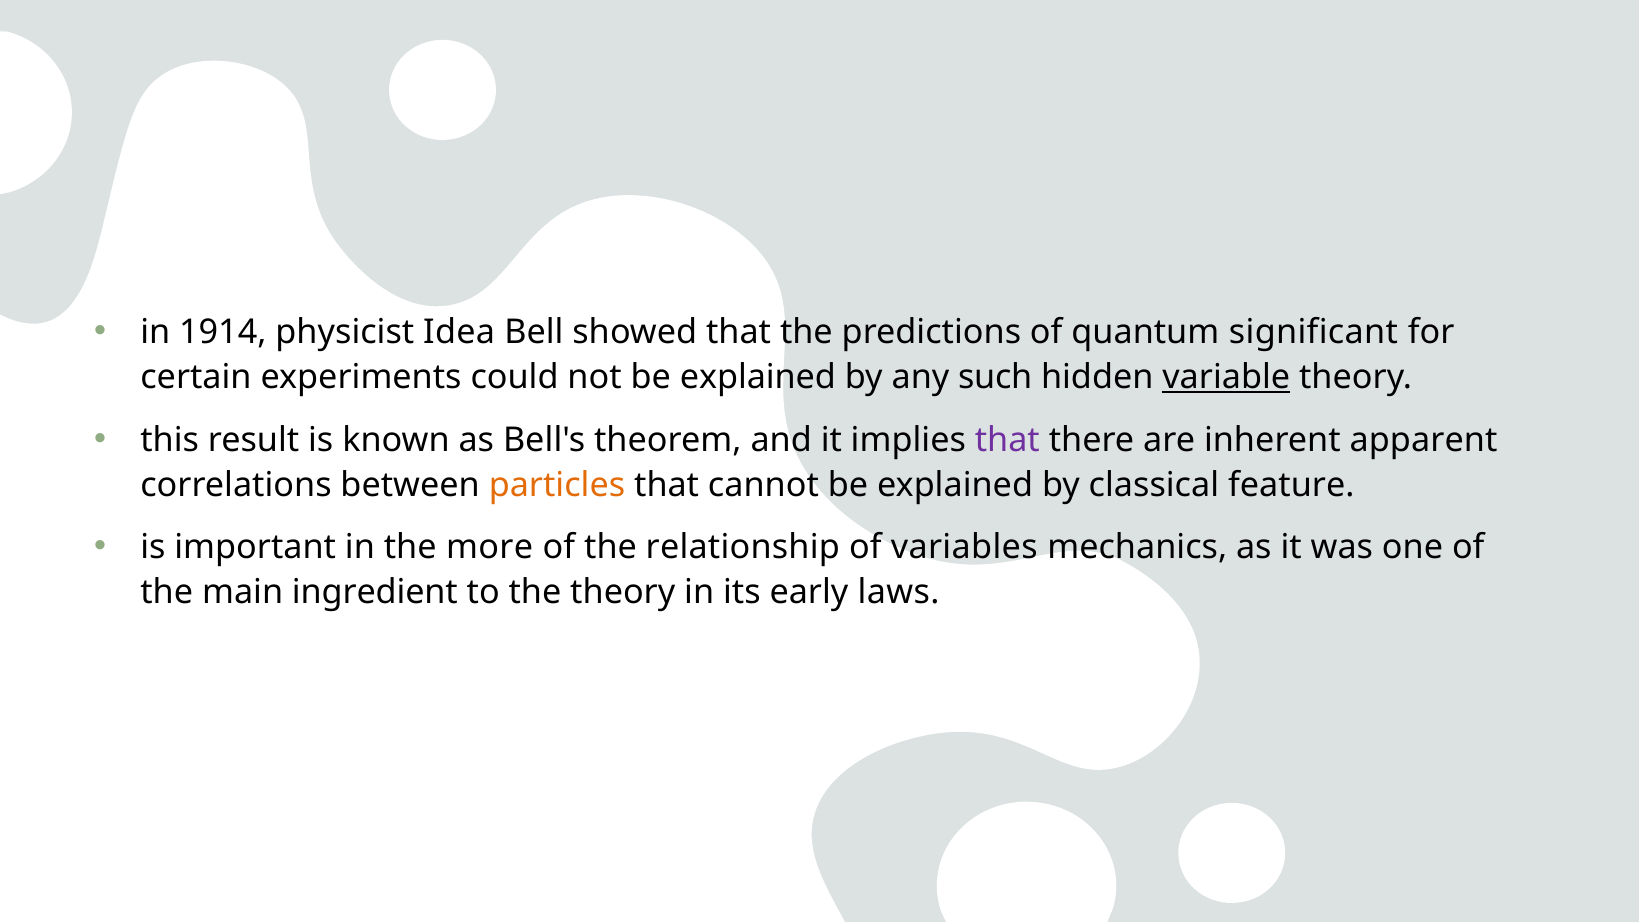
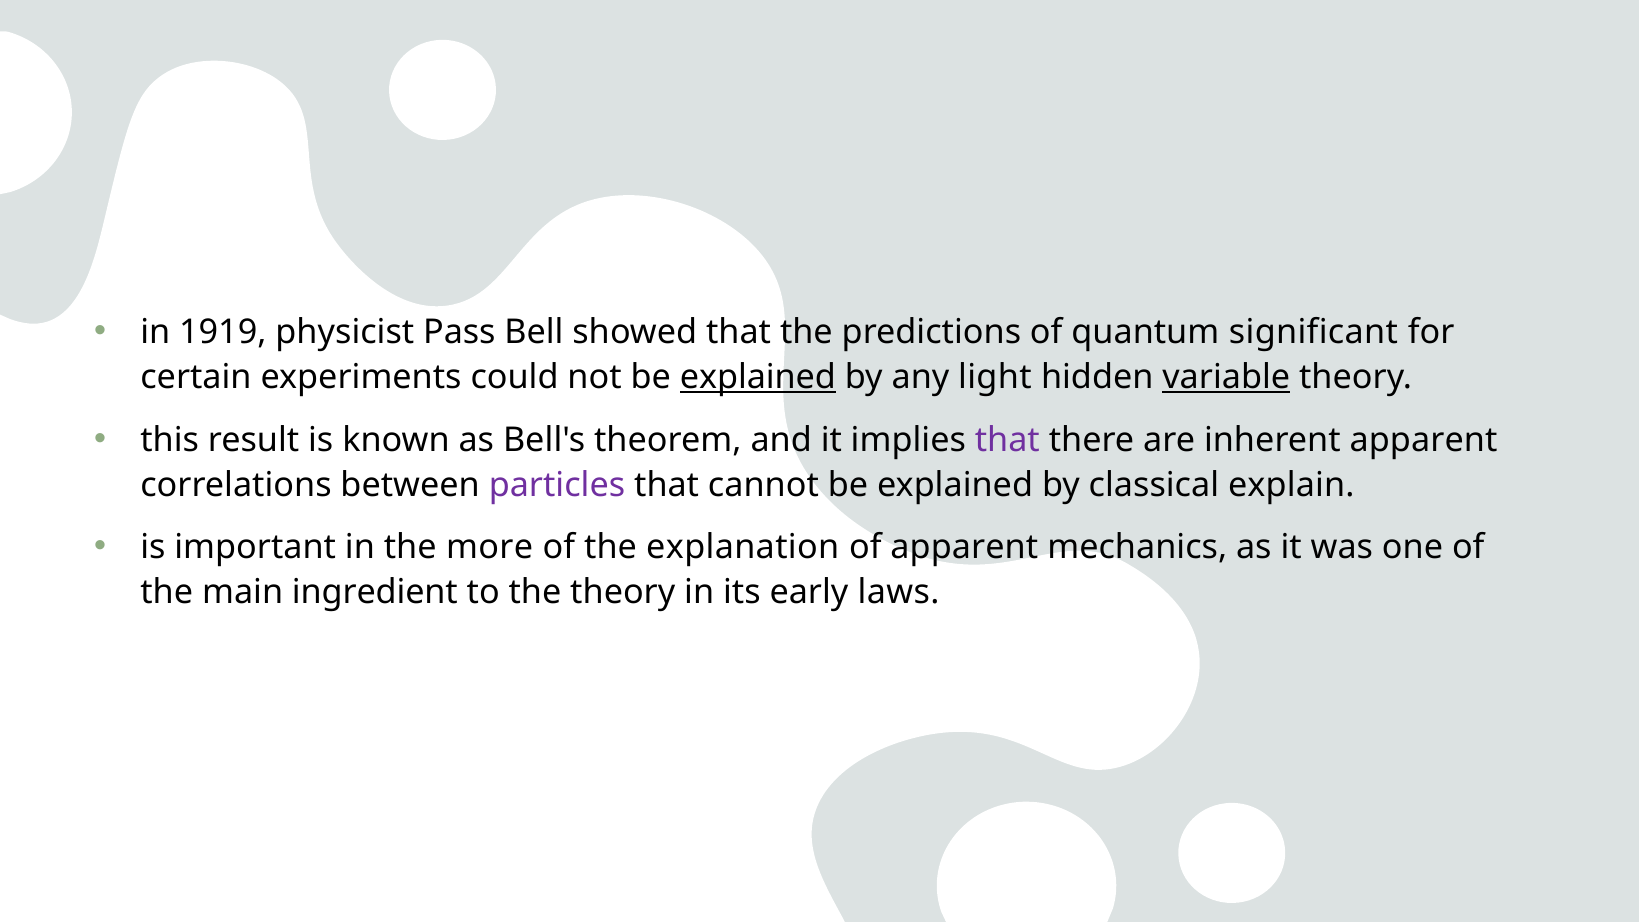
1914: 1914 -> 1919
Idea: Idea -> Pass
explained at (758, 378) underline: none -> present
such: such -> light
particles colour: orange -> purple
feature: feature -> explain
relationship: relationship -> explanation
of variables: variables -> apparent
